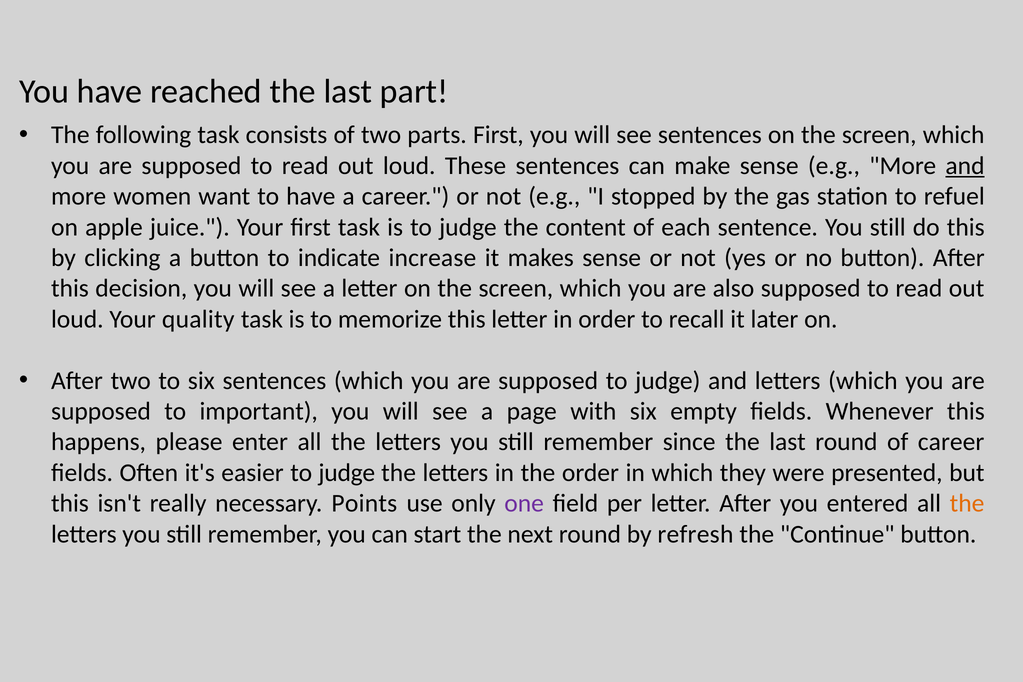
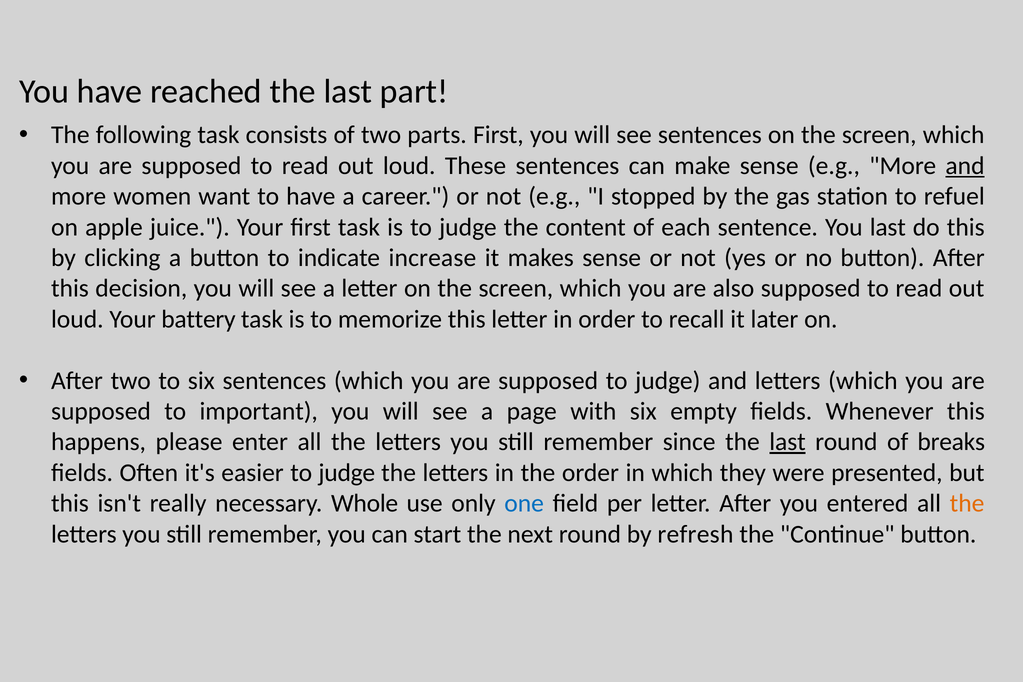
sentence You still: still -> last
quality: quality -> battery
last at (788, 442) underline: none -> present
of career: career -> breaks
Points: Points -> Whole
one colour: purple -> blue
